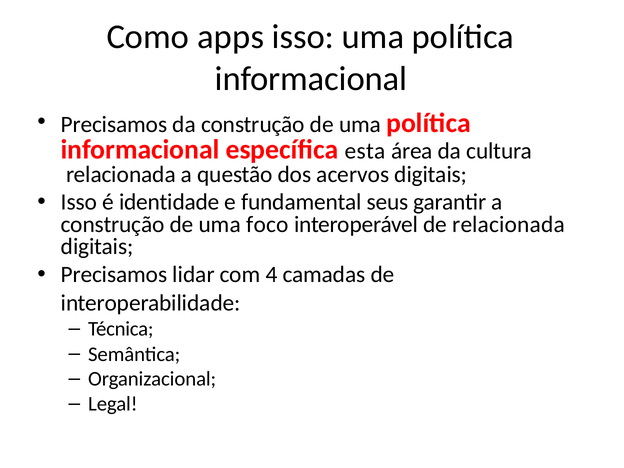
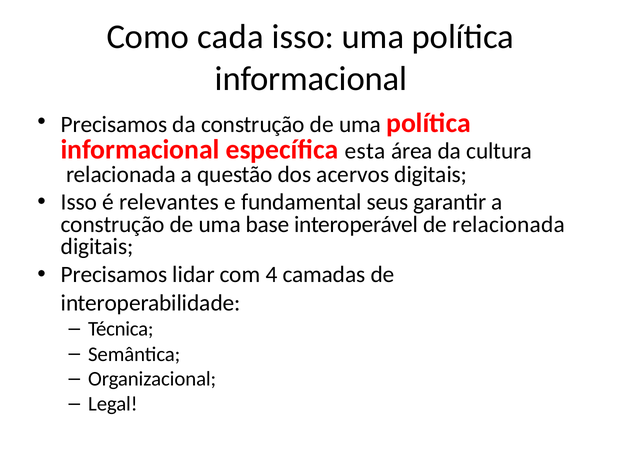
apps: apps -> cada
identidade: identidade -> relevantes
foco: foco -> base
